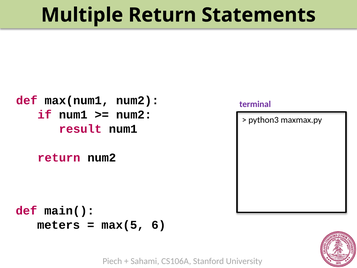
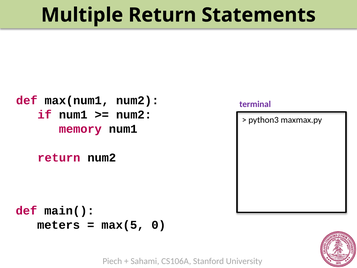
result: result -> memory
6: 6 -> 0
